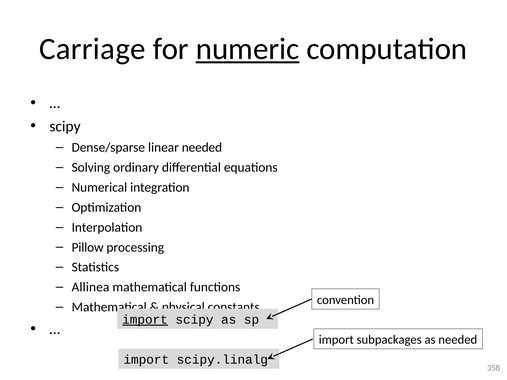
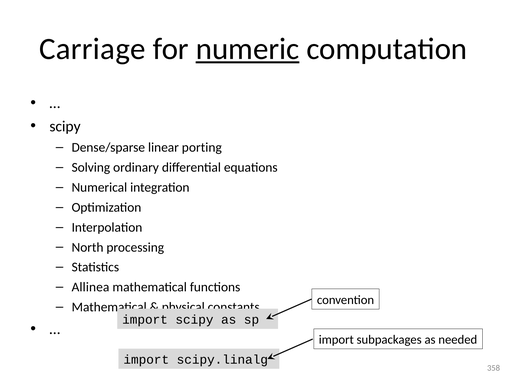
linear needed: needed -> porting
Pillow: Pillow -> North
import at (145, 320) underline: present -> none
